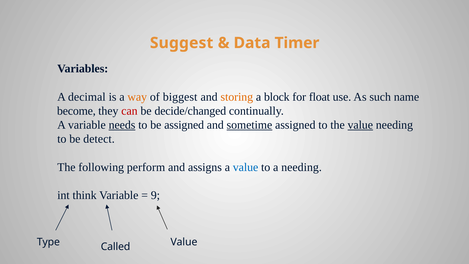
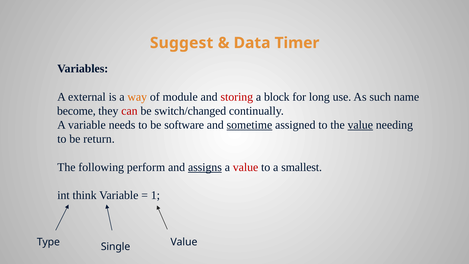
decimal: decimal -> external
biggest: biggest -> module
storing colour: orange -> red
float: float -> long
decide/changed: decide/changed -> switch/changed
needs underline: present -> none
be assigned: assigned -> software
detect: detect -> return
assigns underline: none -> present
value at (246, 167) colour: blue -> red
a needing: needing -> smallest
9: 9 -> 1
Called: Called -> Single
